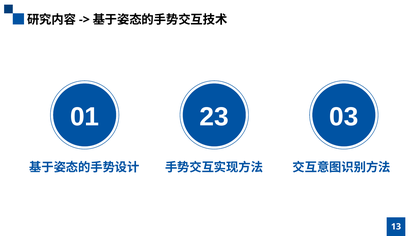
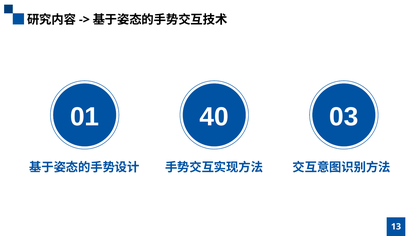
23: 23 -> 40
